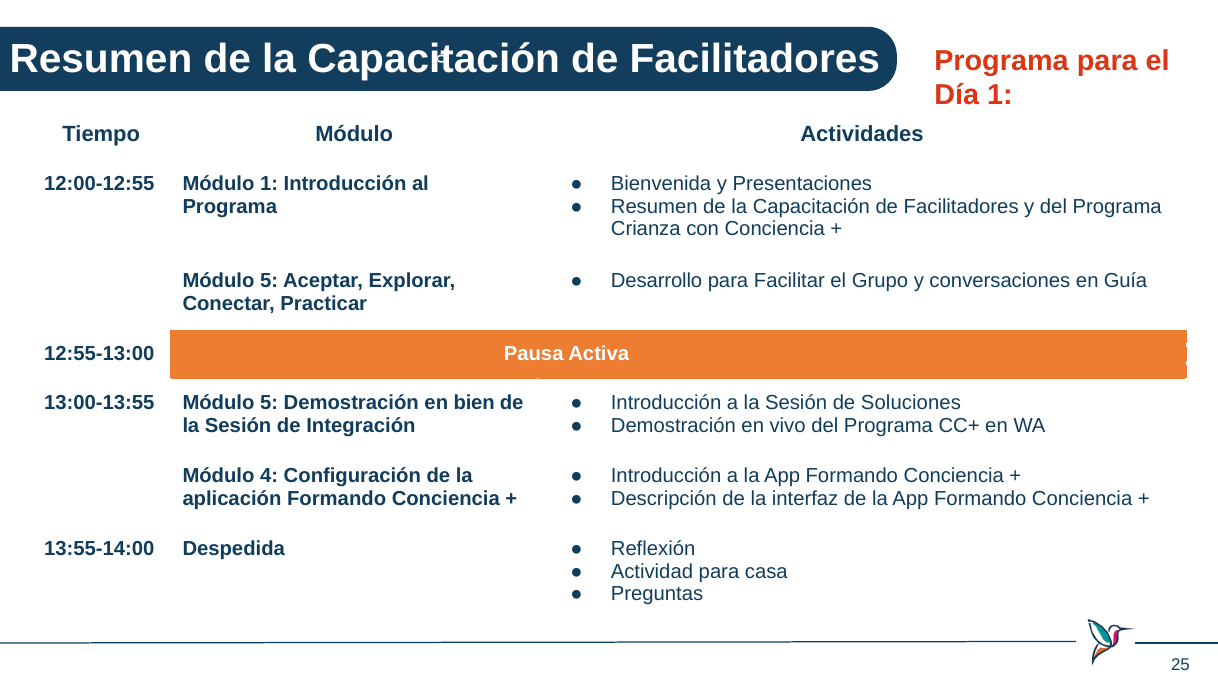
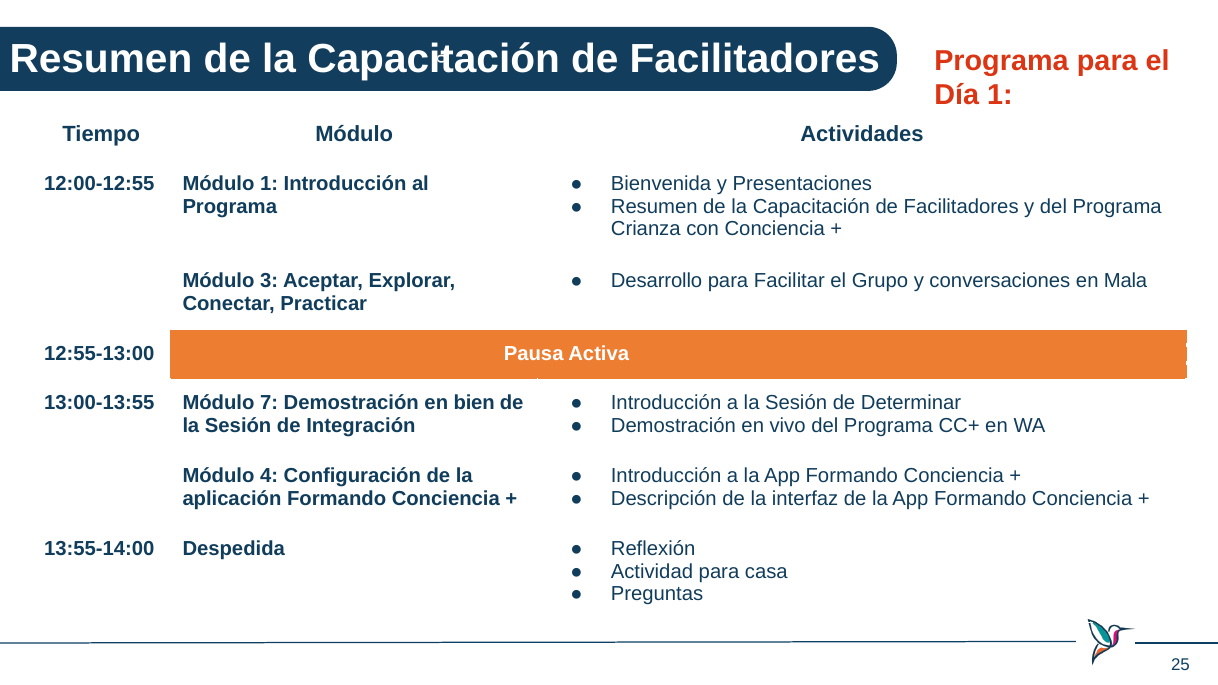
Guía: Guía -> Mala
5 at (269, 281): 5 -> 3
13:00-13:55 Módulo 5: 5 -> 7
Soluciones: Soluciones -> Determinar
